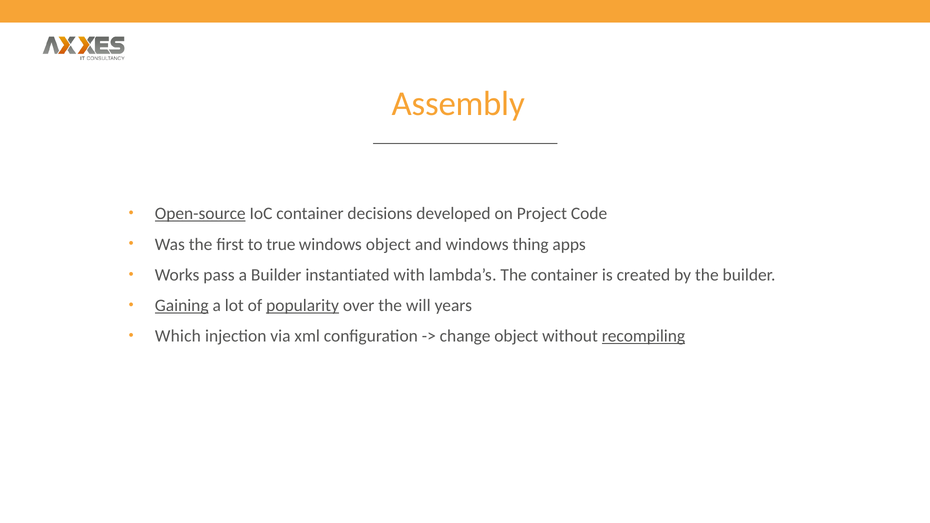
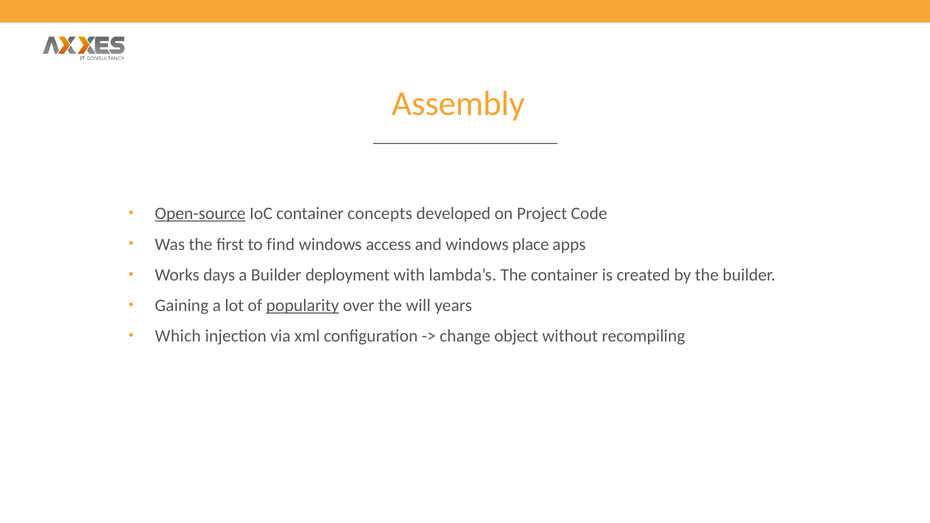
decisions: decisions -> concepts
true: true -> find
windows object: object -> access
thing: thing -> place
pass: pass -> days
instantiated: instantiated -> deployment
Gaining underline: present -> none
recompiling underline: present -> none
